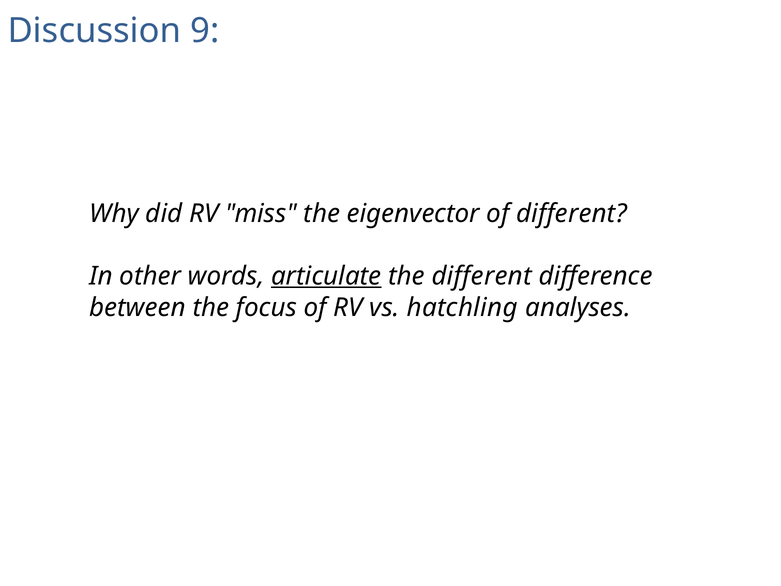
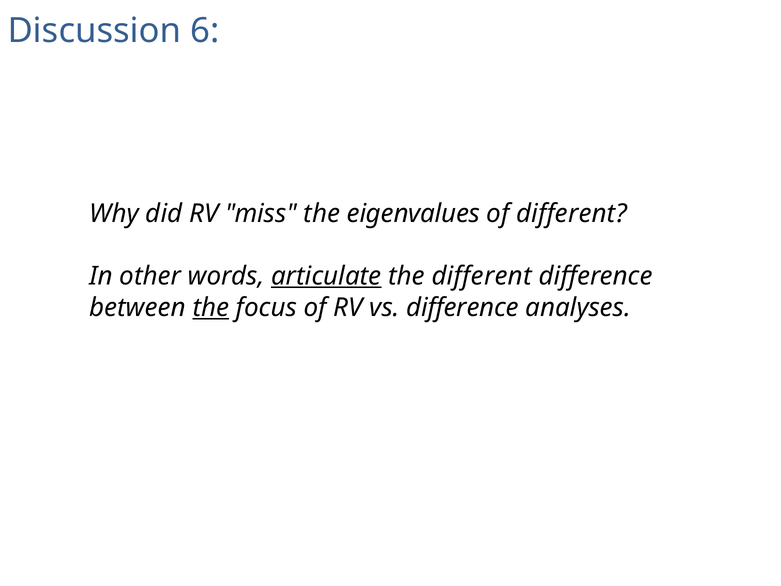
9: 9 -> 6
eigenvector: eigenvector -> eigenvalues
the at (211, 307) underline: none -> present
vs hatchling: hatchling -> difference
